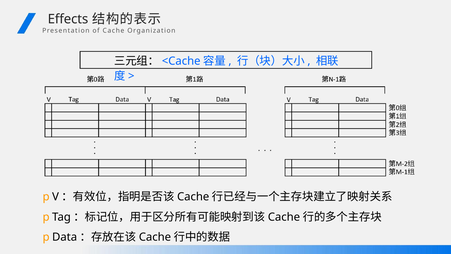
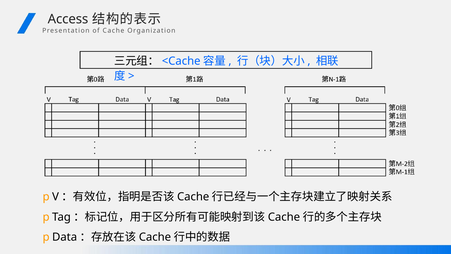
Effects: Effects -> Access
